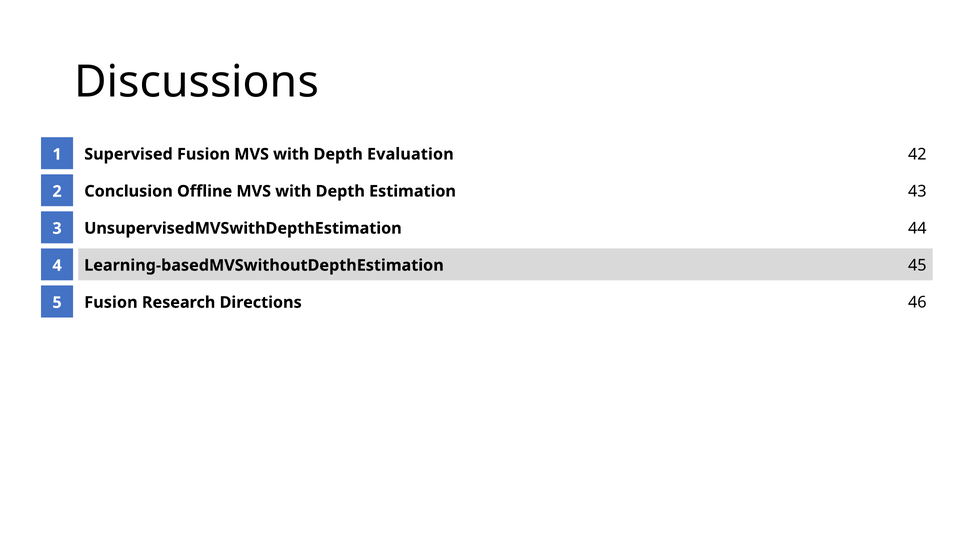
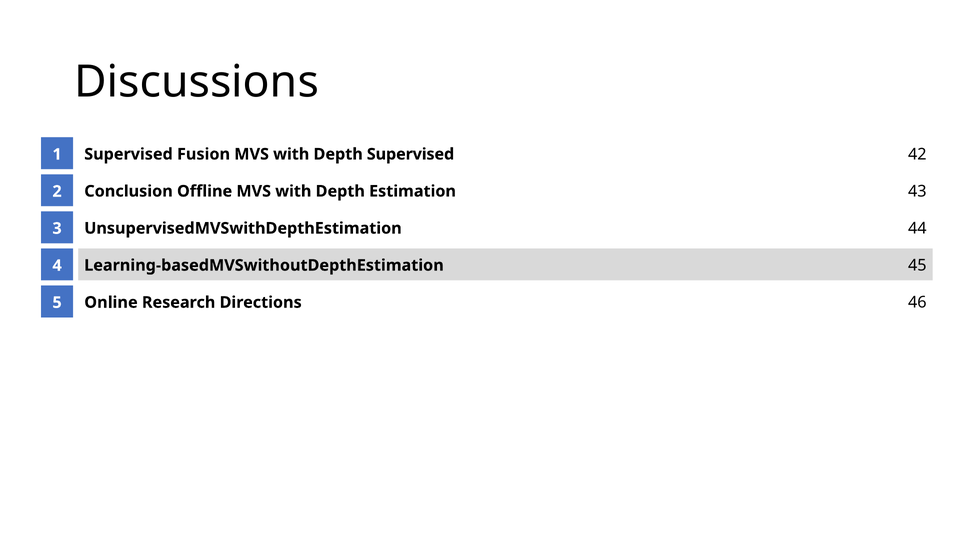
Depth Evaluation: Evaluation -> Supervised
Fusion at (111, 302): Fusion -> Online
